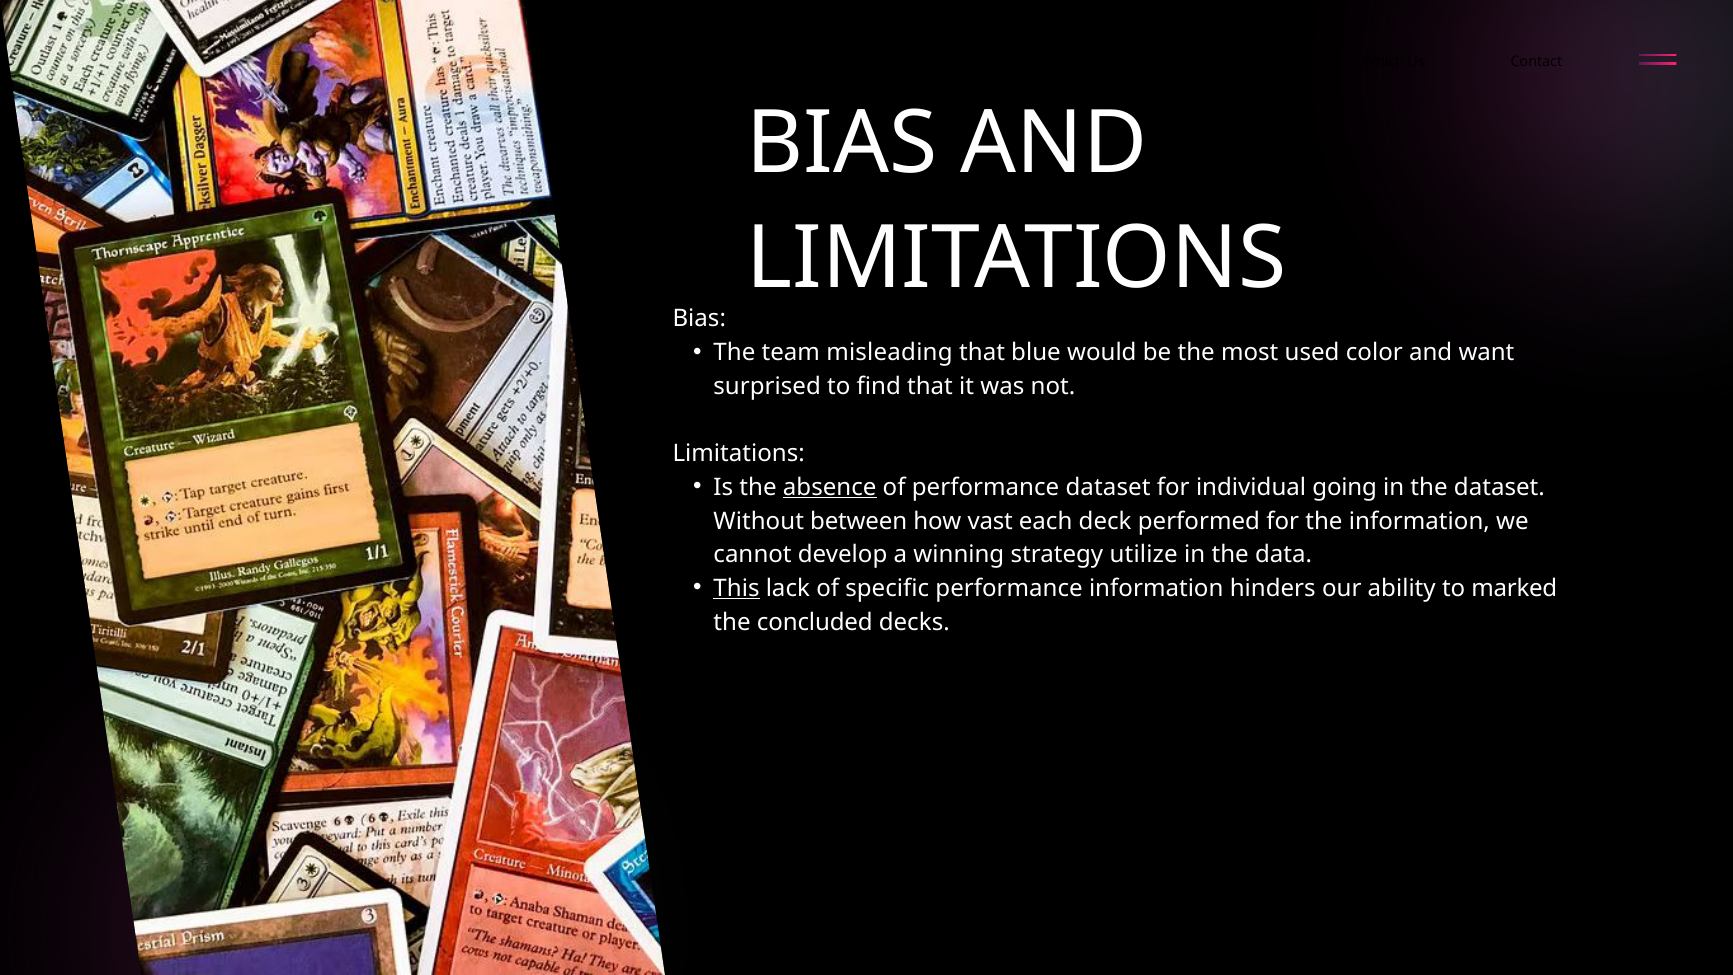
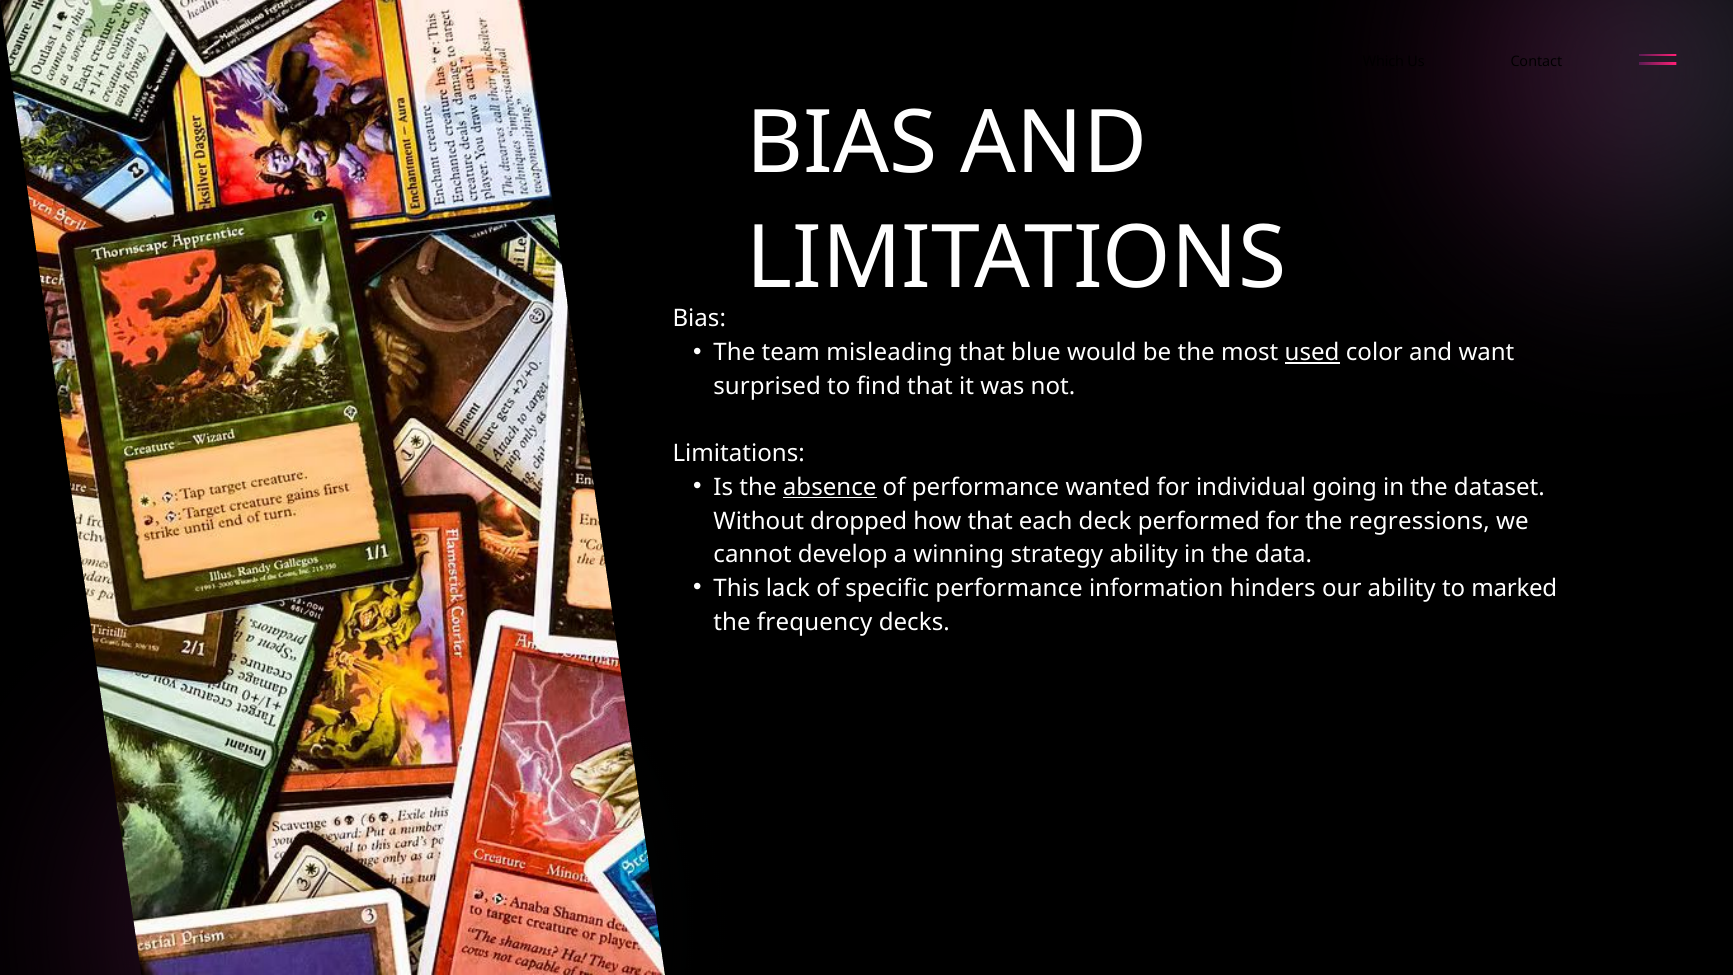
used underline: none -> present
performance dataset: dataset -> wanted
between: between -> dropped
how vast: vast -> that
information at (1419, 521): information -> regressions
strategy utilize: utilize -> ability
This underline: present -> none
concluded: concluded -> frequency
